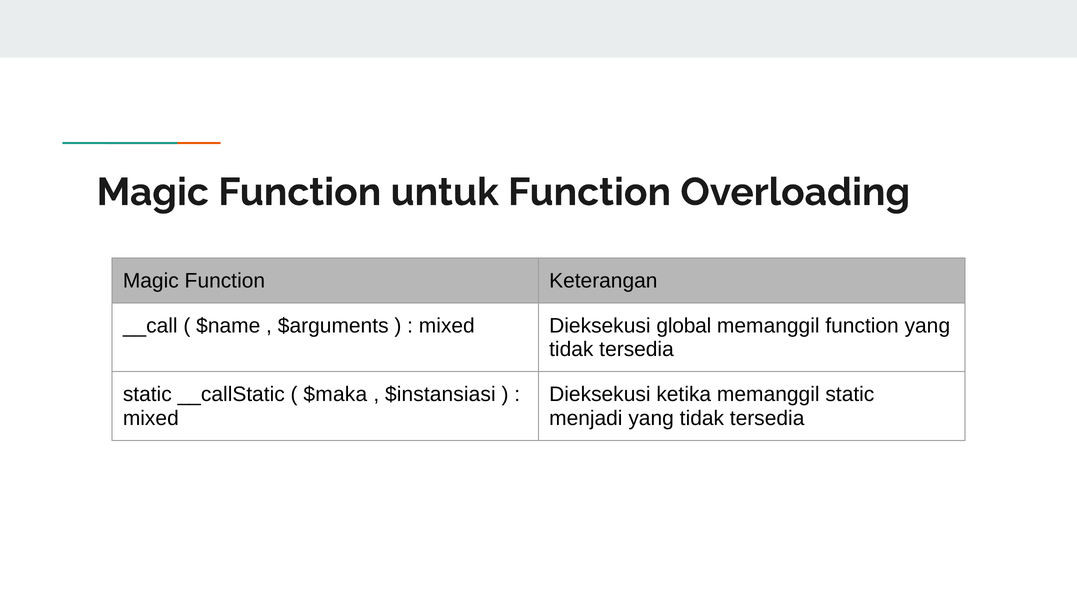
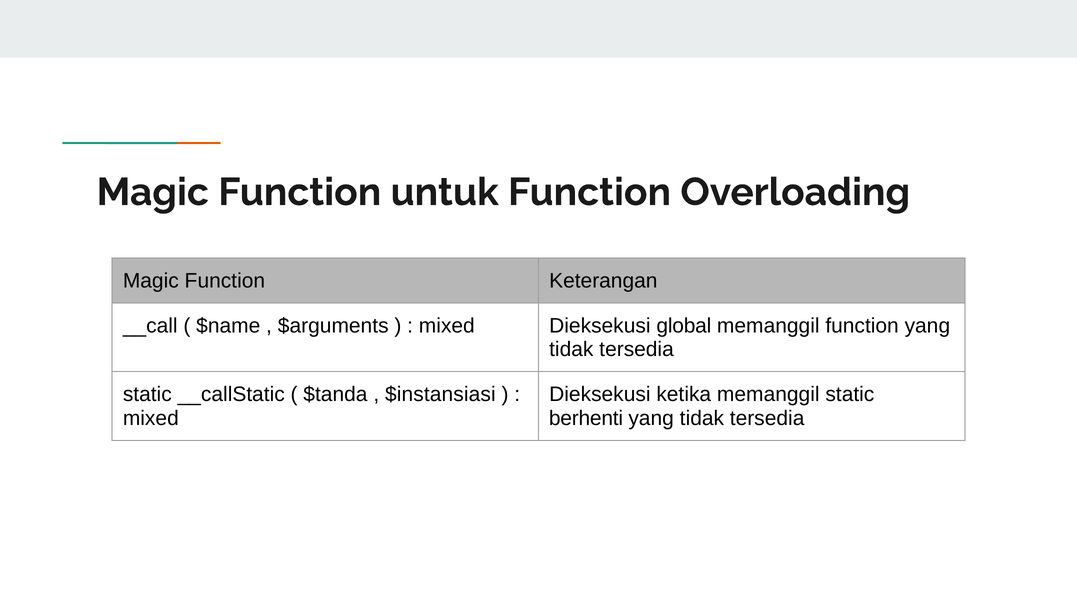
$maka: $maka -> $tanda
menjadi: menjadi -> berhenti
